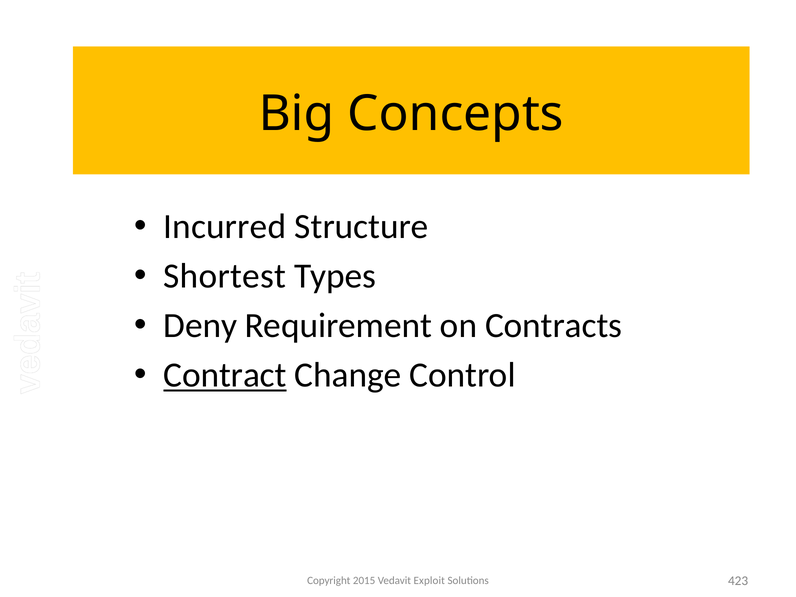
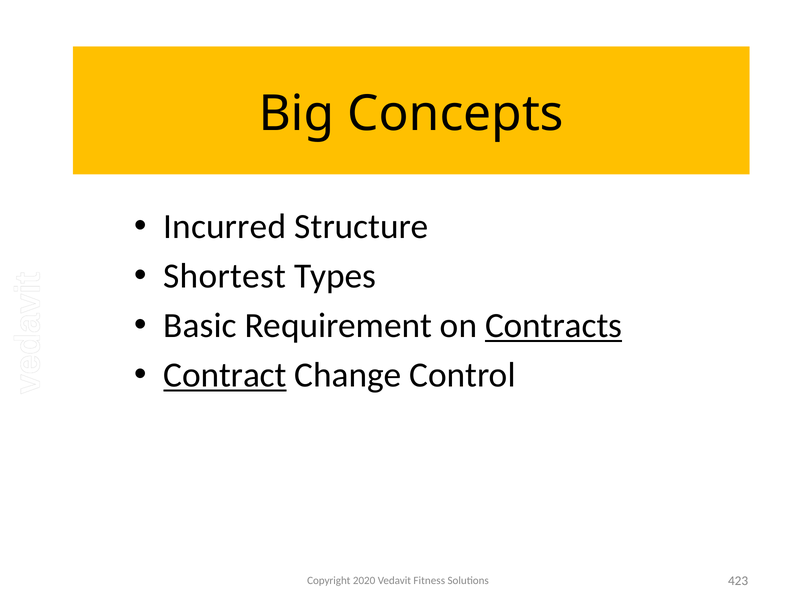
Deny: Deny -> Basic
Contracts underline: none -> present
2015: 2015 -> 2020
Exploit: Exploit -> Fitness
